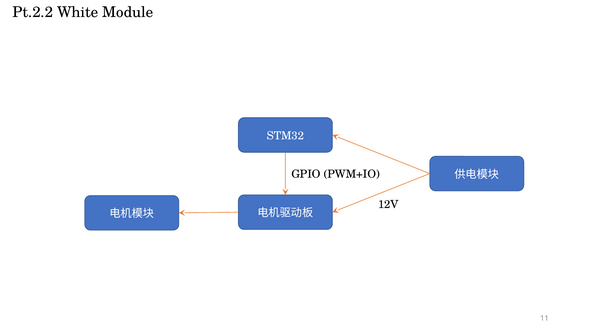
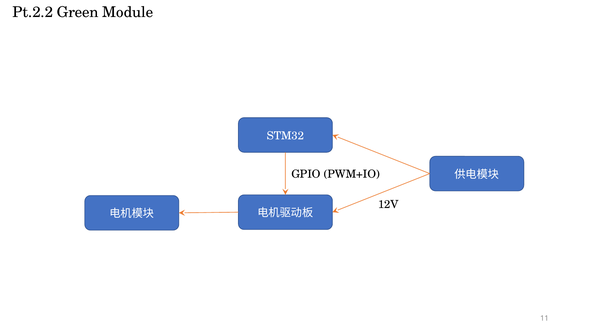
White: White -> Green
